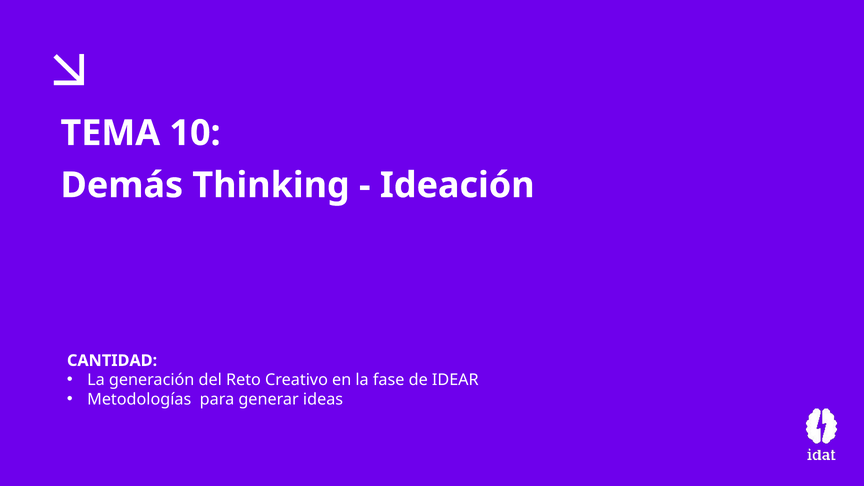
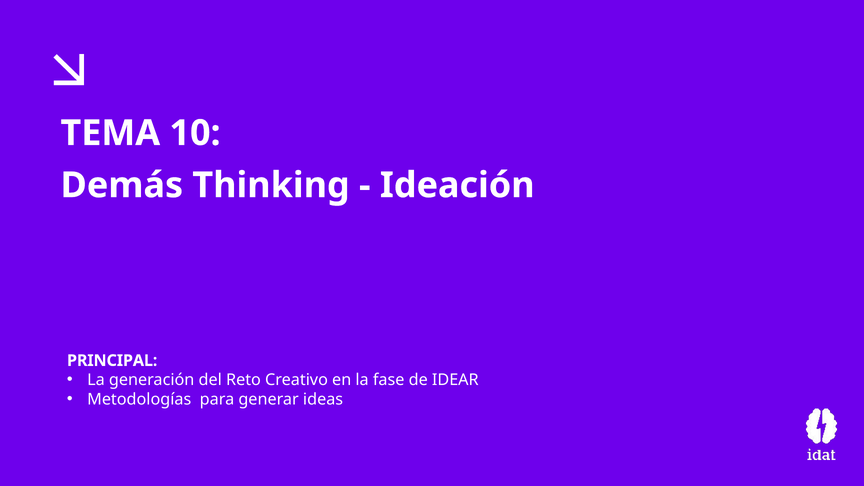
CANTIDAD: CANTIDAD -> PRINCIPAL
